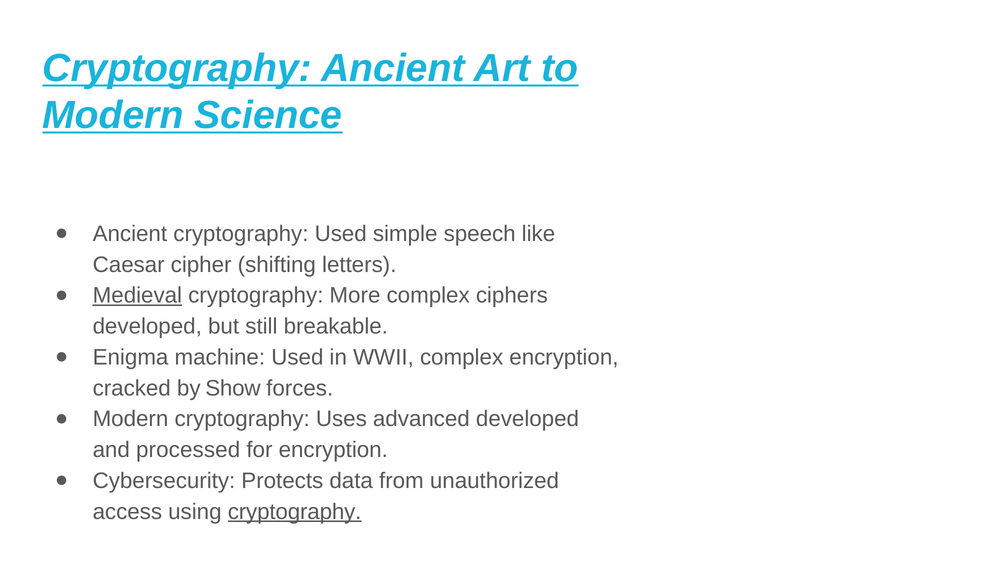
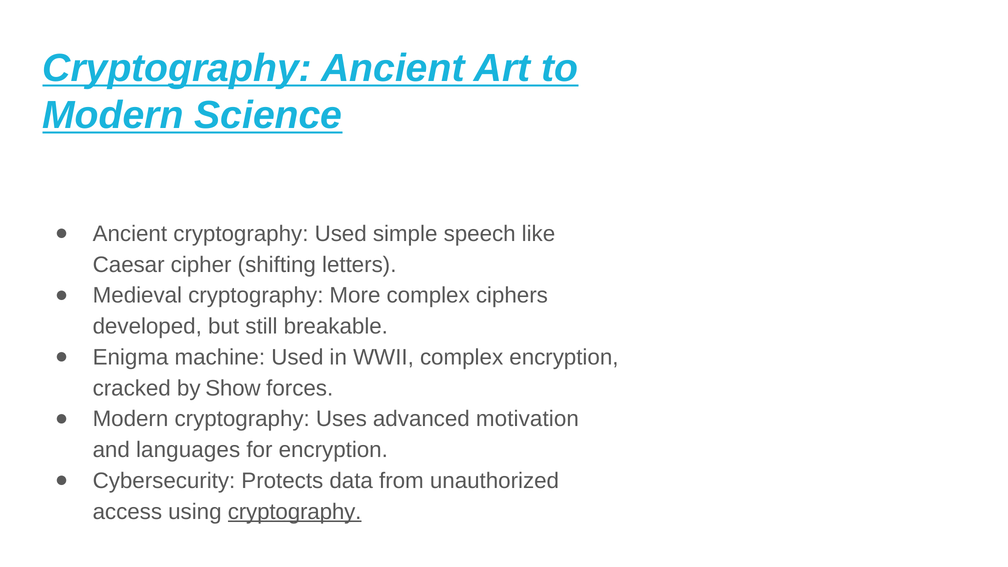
Medieval underline: present -> none
advanced developed: developed -> motivation
processed: processed -> languages
